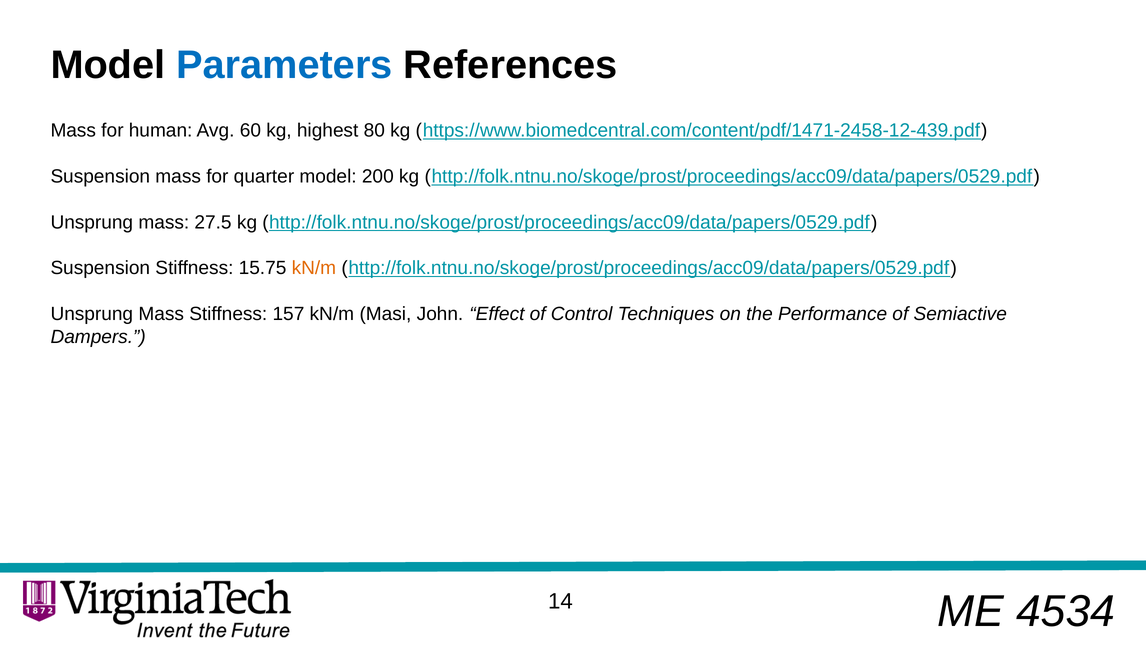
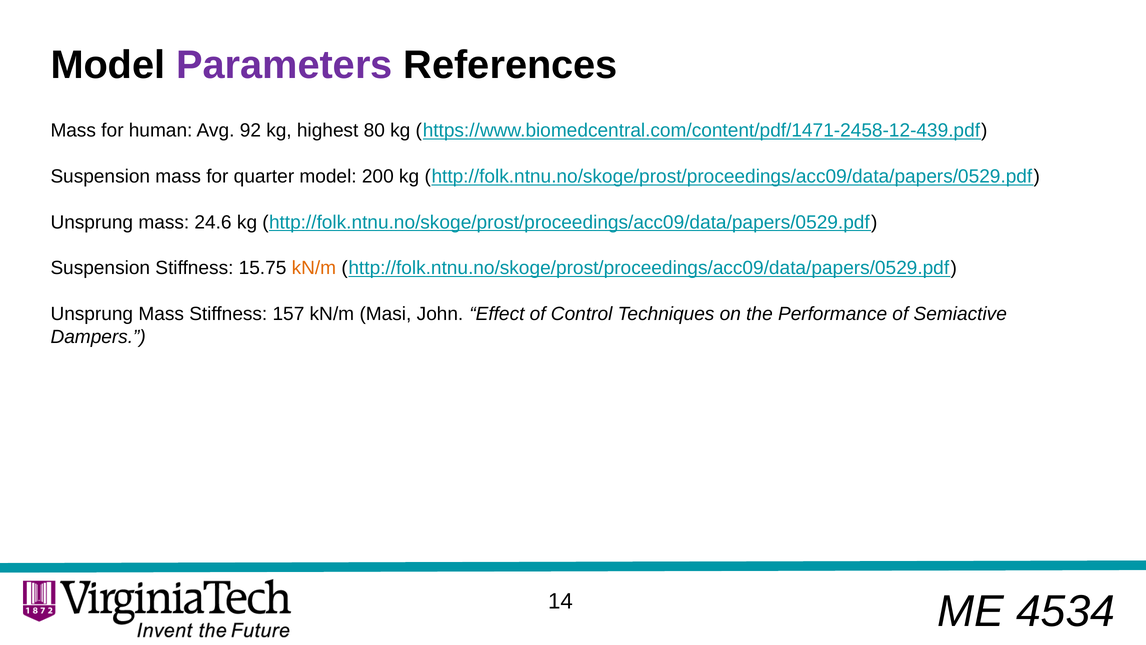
Parameters colour: blue -> purple
60: 60 -> 92
27.5: 27.5 -> 24.6
